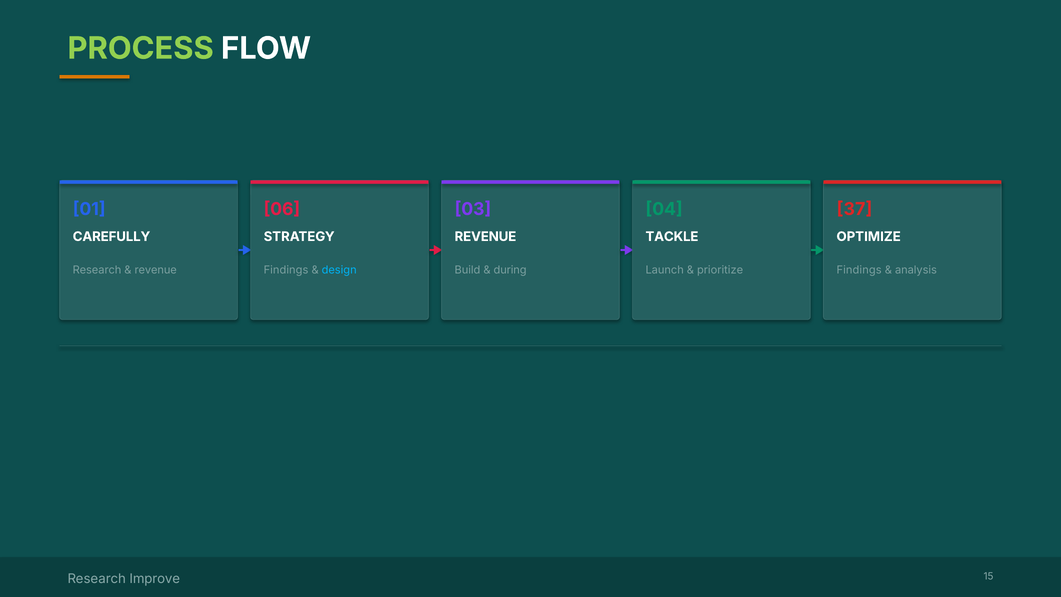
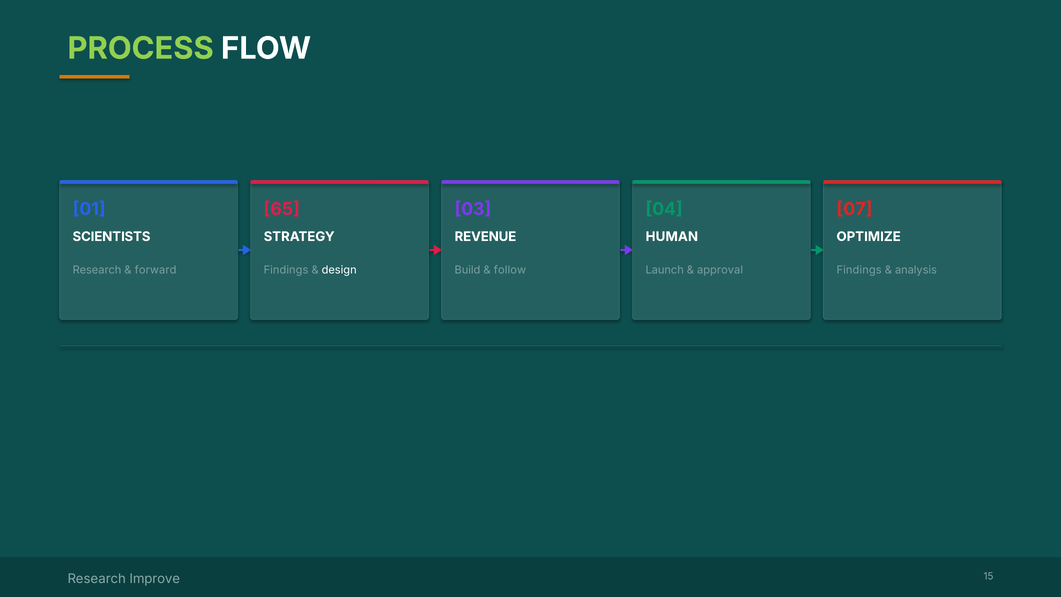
06: 06 -> 65
37: 37 -> 07
CAREFULLY: CAREFULLY -> SCIENTISTS
TACKLE: TACKLE -> HUMAN
revenue at (156, 270): revenue -> forward
design colour: light blue -> white
during: during -> follow
prioritize: prioritize -> approval
